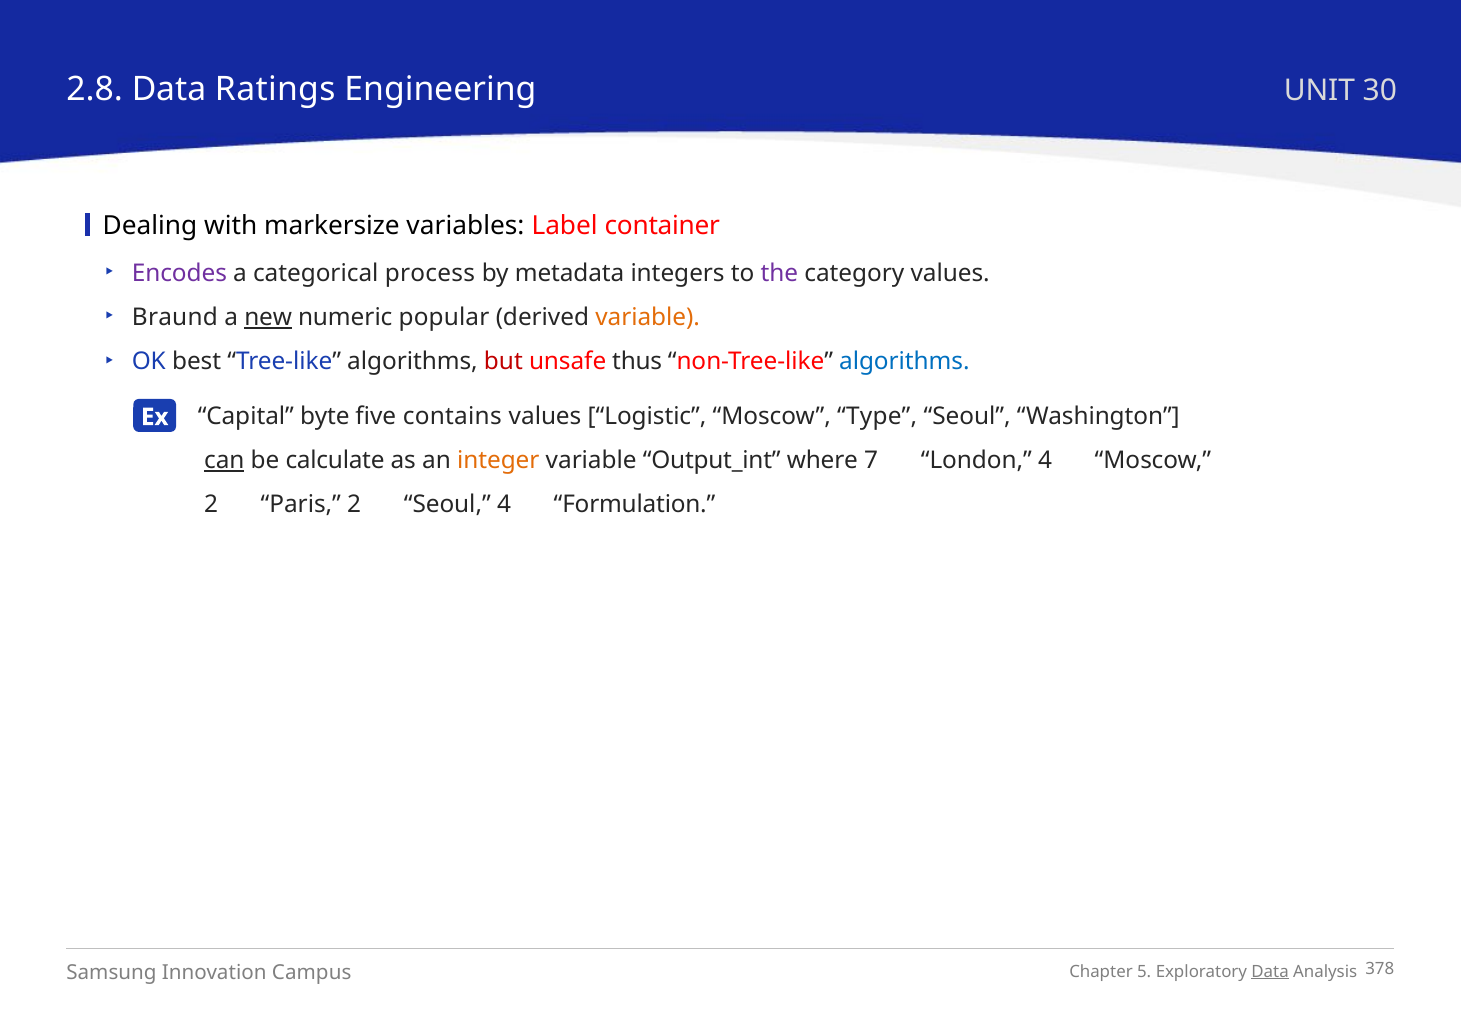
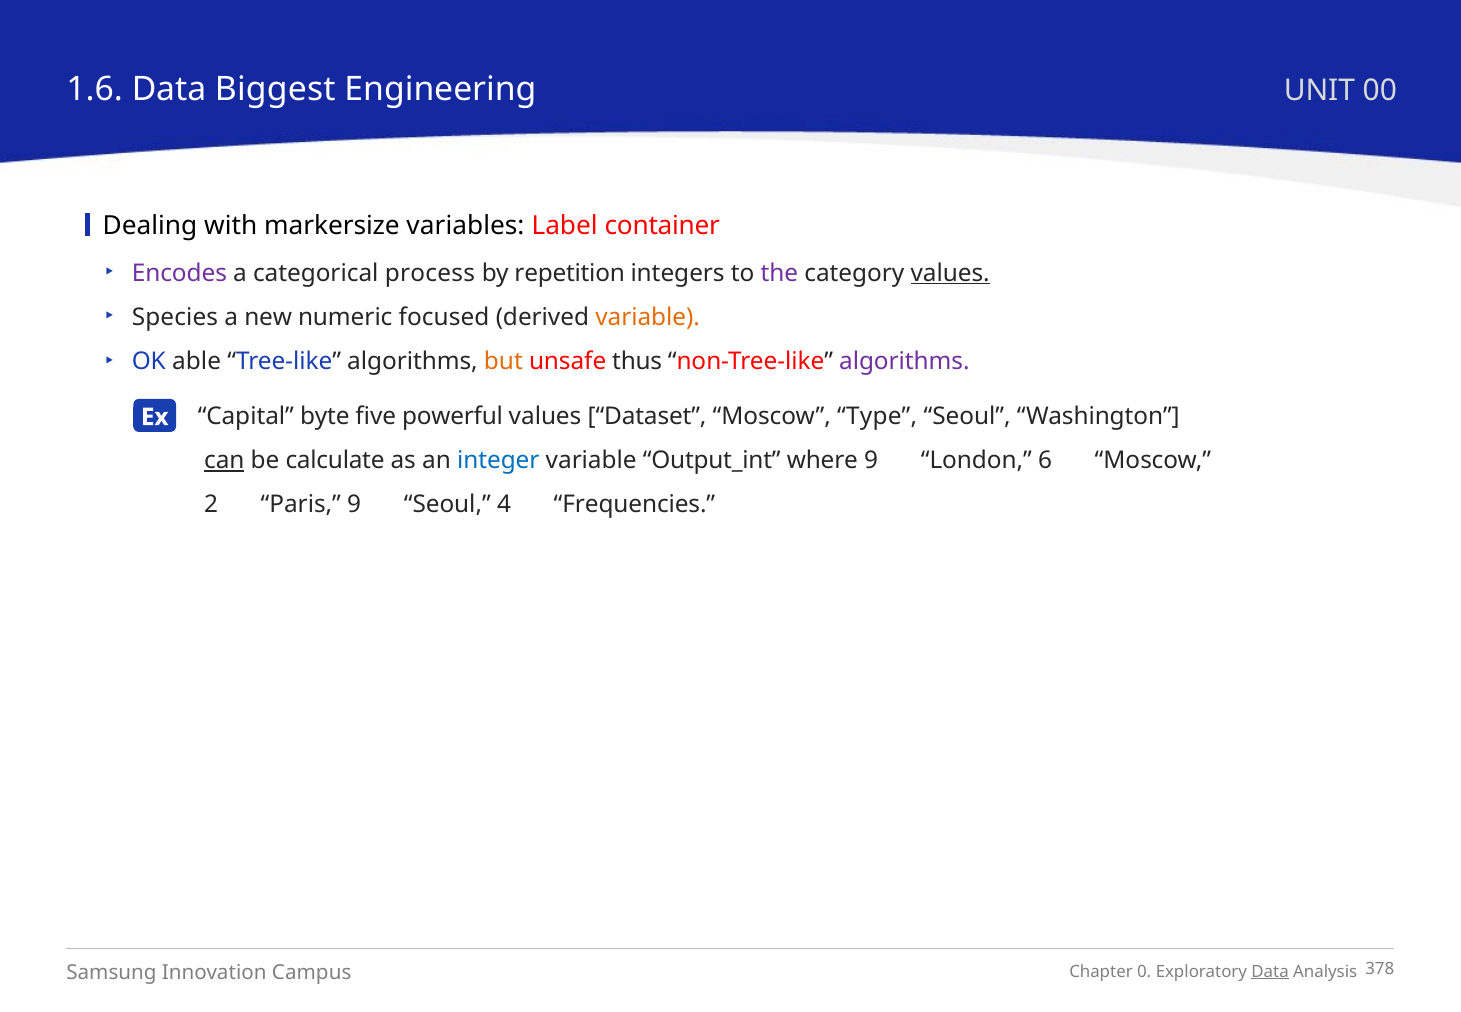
2.8: 2.8 -> 1.6
Ratings: Ratings -> Biggest
30: 30 -> 00
metadata: metadata -> repetition
values at (950, 273) underline: none -> present
Braund: Braund -> Species
new underline: present -> none
popular: popular -> focused
best: best -> able
but colour: red -> orange
algorithms at (904, 362) colour: blue -> purple
contains: contains -> powerful
Logistic: Logistic -> Dataset
integer colour: orange -> blue
where 7: 7 -> 9
London 4: 4 -> 6
Paris 2: 2 -> 9
Formulation: Formulation -> Frequencies
5: 5 -> 0
